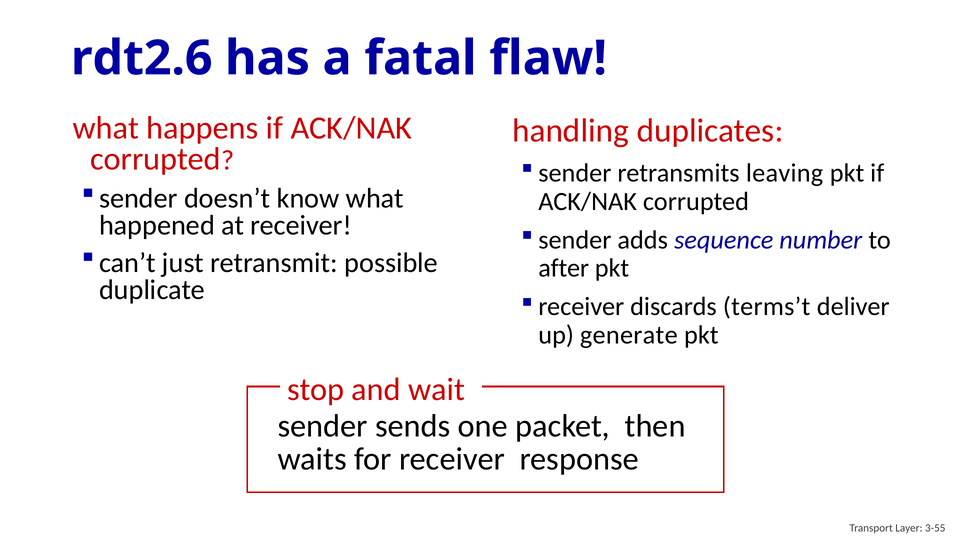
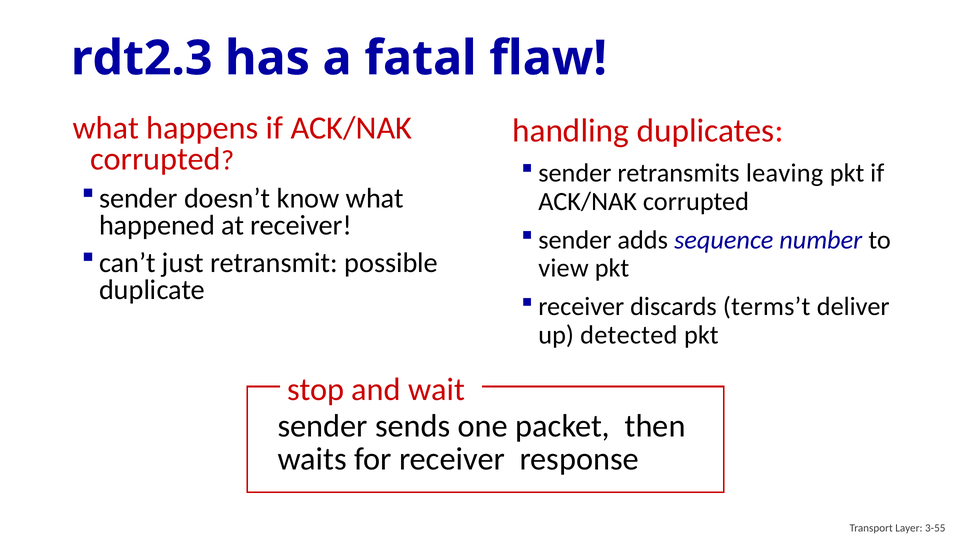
rdt2.6: rdt2.6 -> rdt2.3
after: after -> view
generate: generate -> detected
